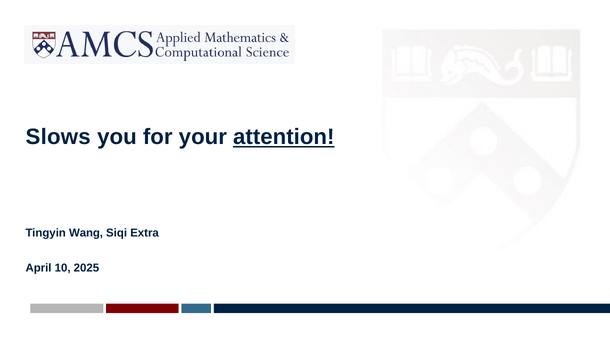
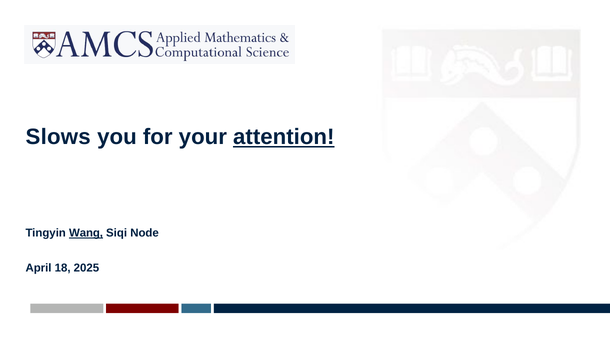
Wang underline: none -> present
Extra: Extra -> Node
10: 10 -> 18
